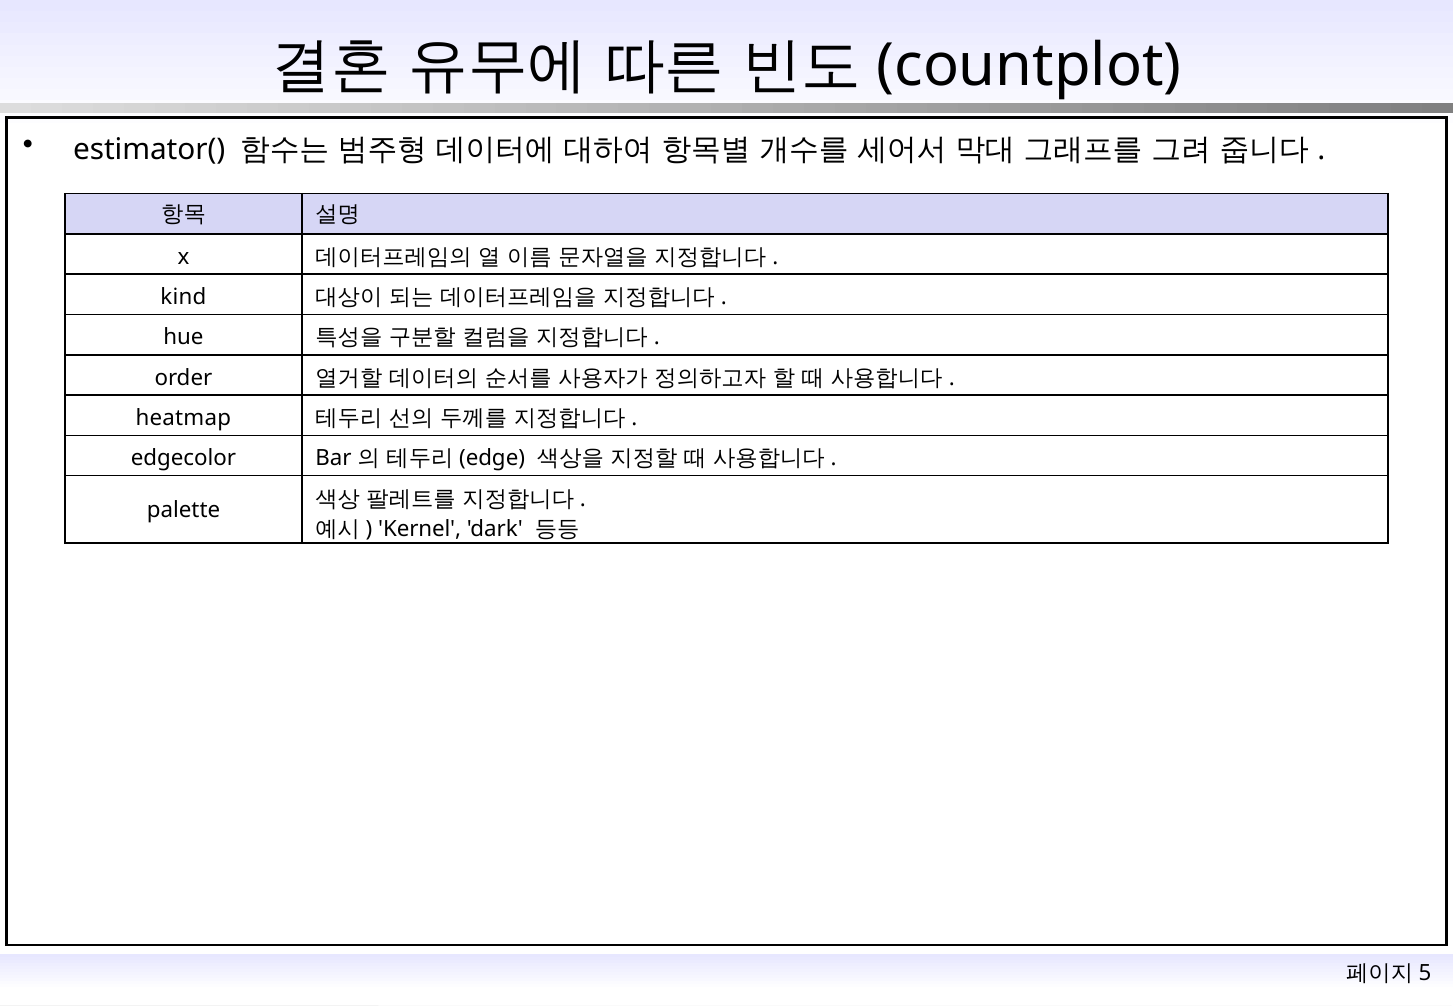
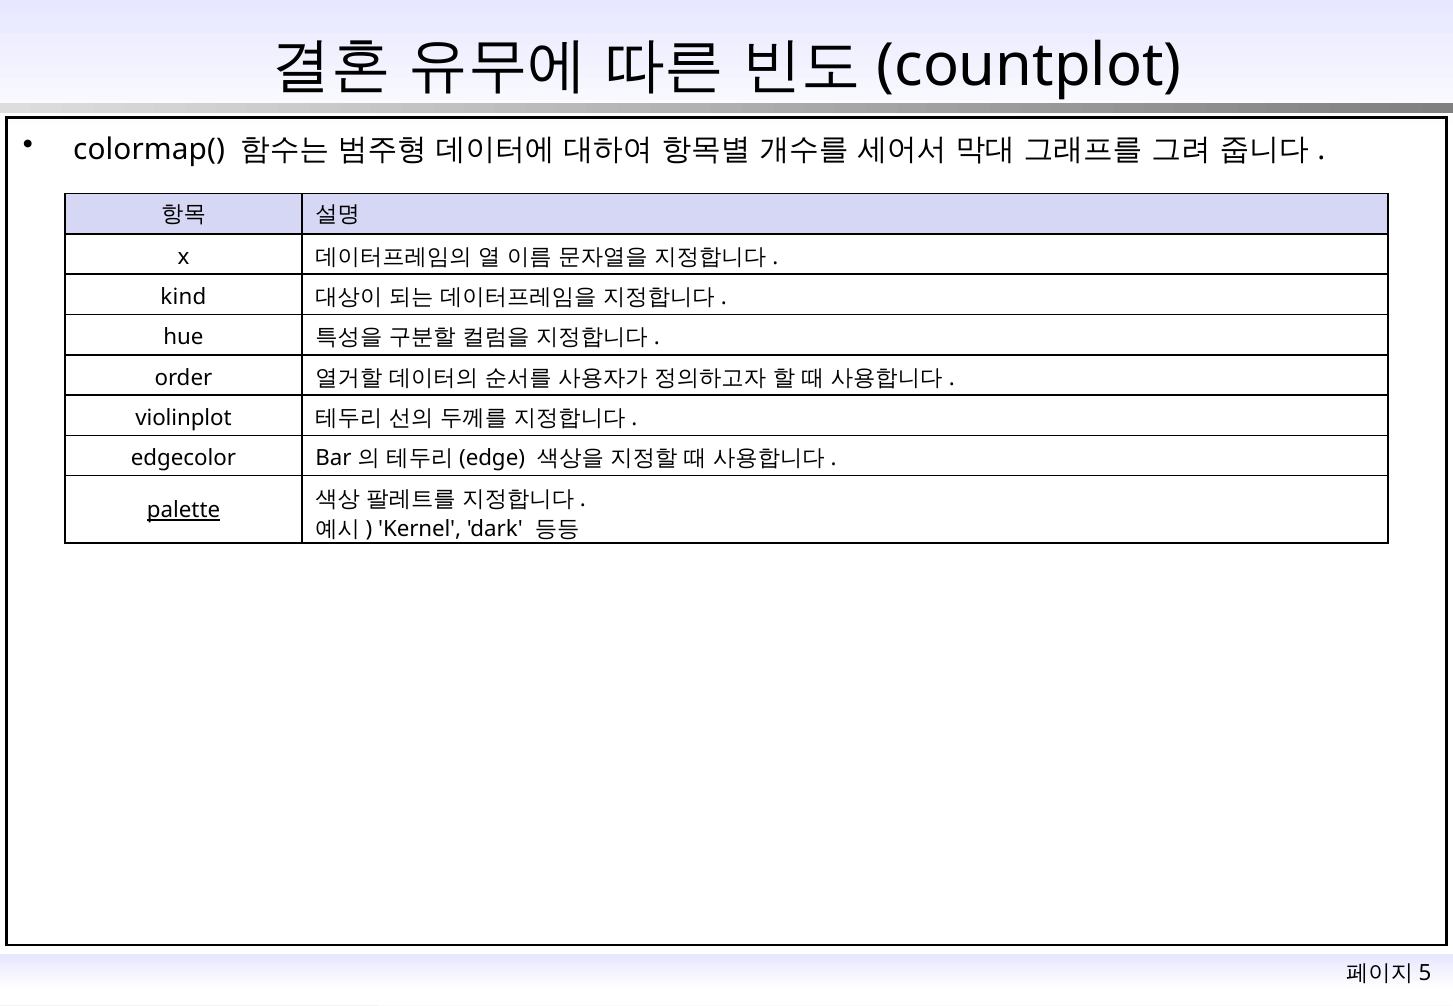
estimator(: estimator( -> colormap(
heatmap: heatmap -> violinplot
palette underline: none -> present
